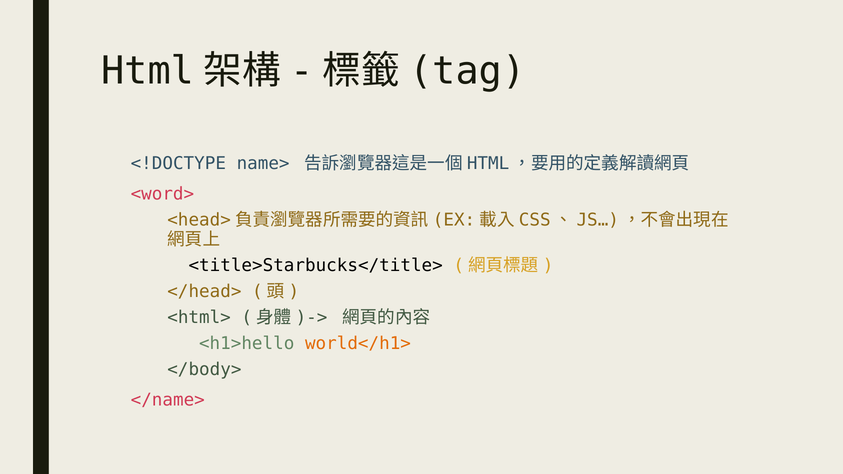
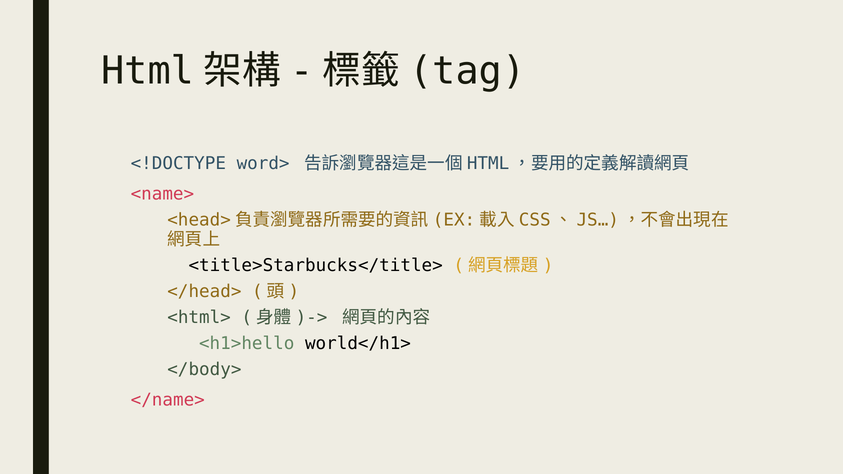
name>: name> -> word>
<word>: <word> -> <name>
world</h1> colour: orange -> black
